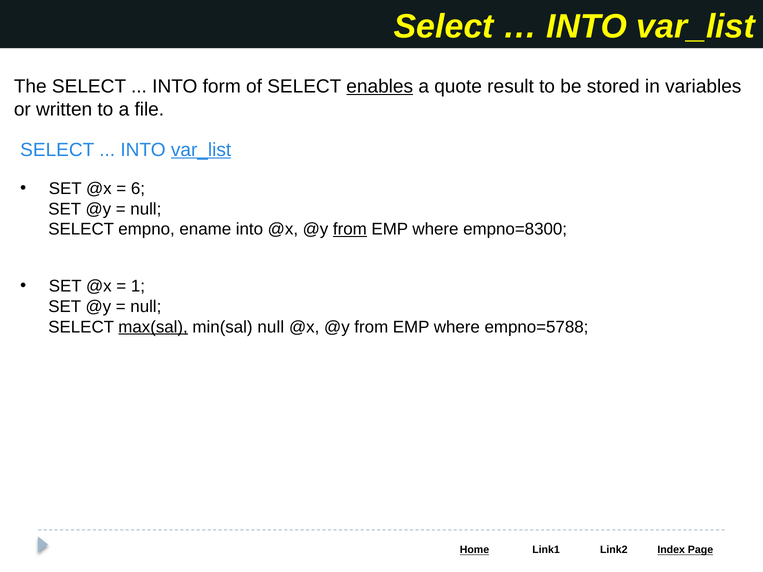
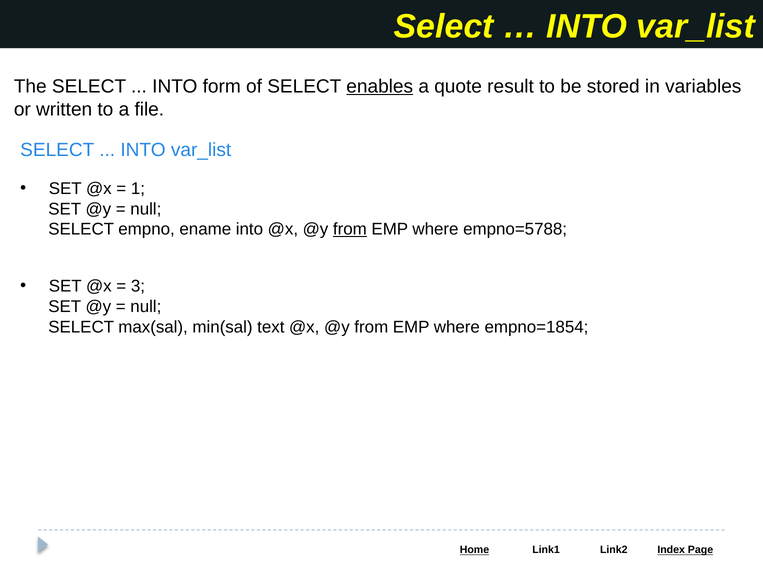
var_list at (201, 150) underline: present -> none
6: 6 -> 1
empno=8300: empno=8300 -> empno=5788
1: 1 -> 3
max(sal underline: present -> none
min(sal null: null -> text
empno=5788: empno=5788 -> empno=1854
